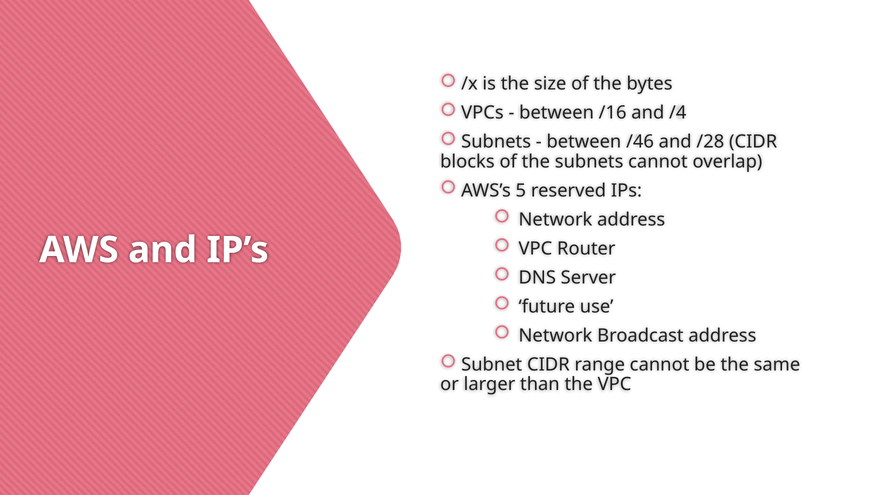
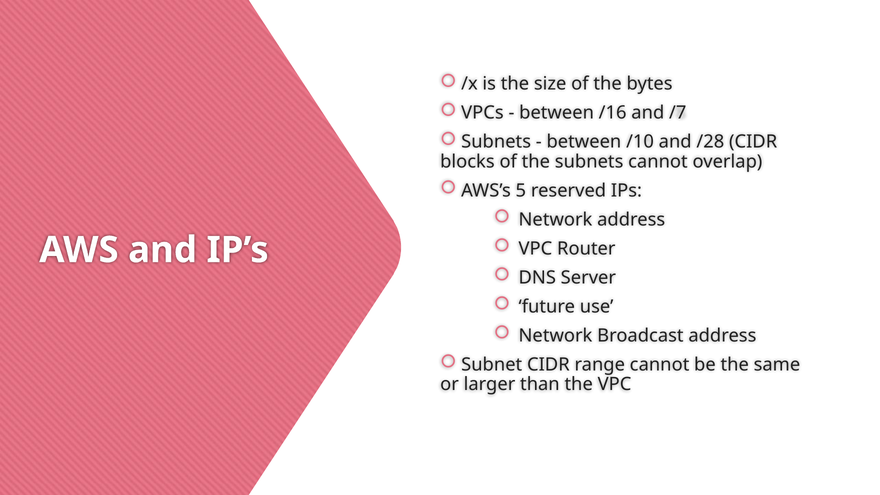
/4: /4 -> /7
/46: /46 -> /10
